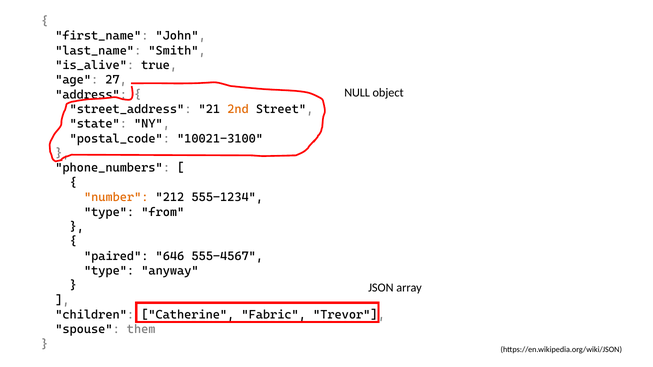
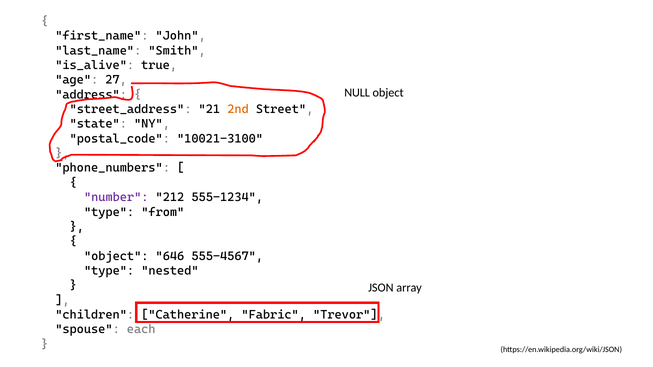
number colour: orange -> purple
paired at (116, 256): paired -> object
anyway: anyway -> nested
them: them -> each
